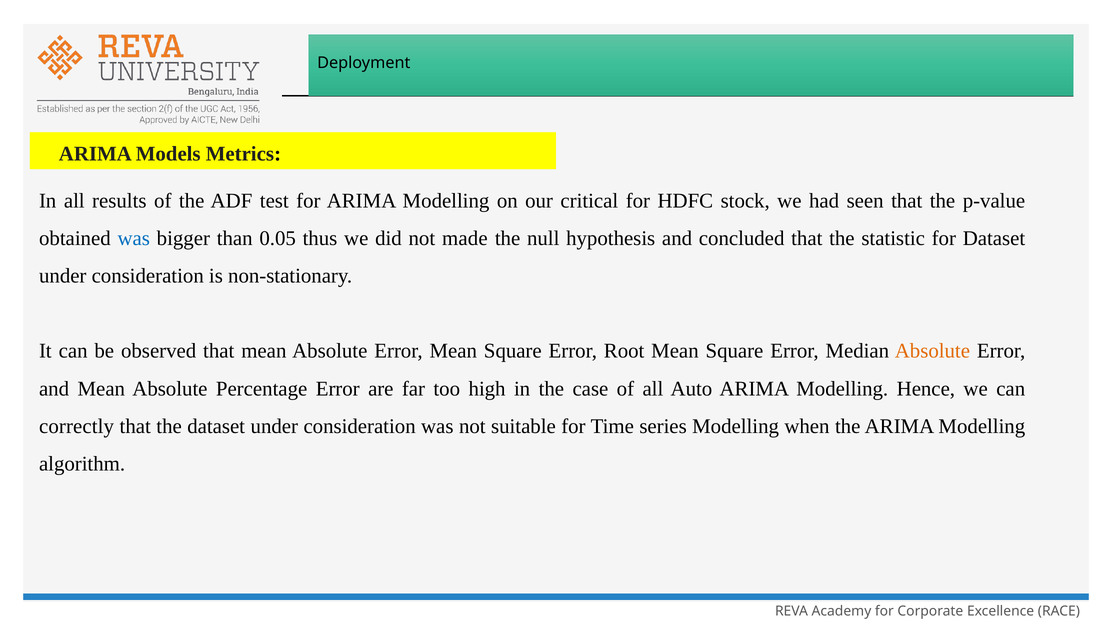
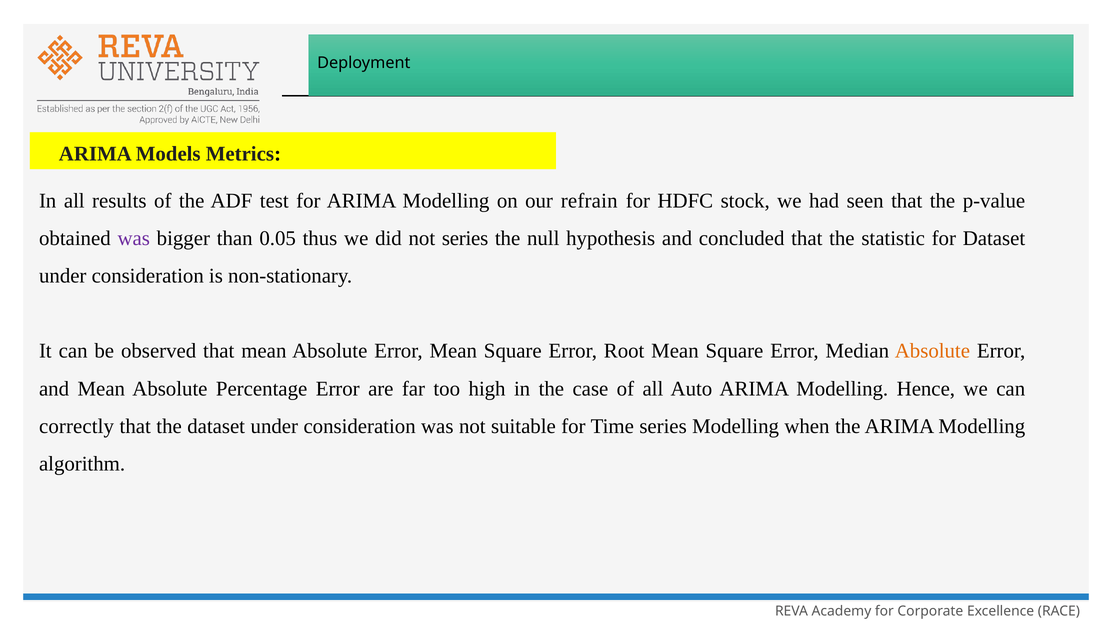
critical: critical -> refrain
was at (134, 238) colour: blue -> purple
not made: made -> series
